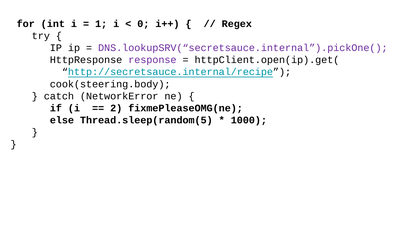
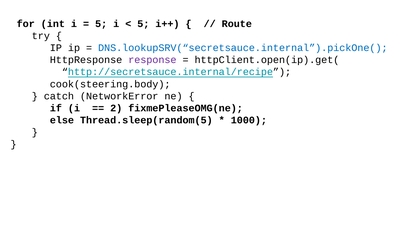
1 at (101, 24): 1 -> 5
0 at (143, 24): 0 -> 5
Regex: Regex -> Route
DNS.lookupSRV(“secretsauce.internal”).pickOne( colour: purple -> blue
